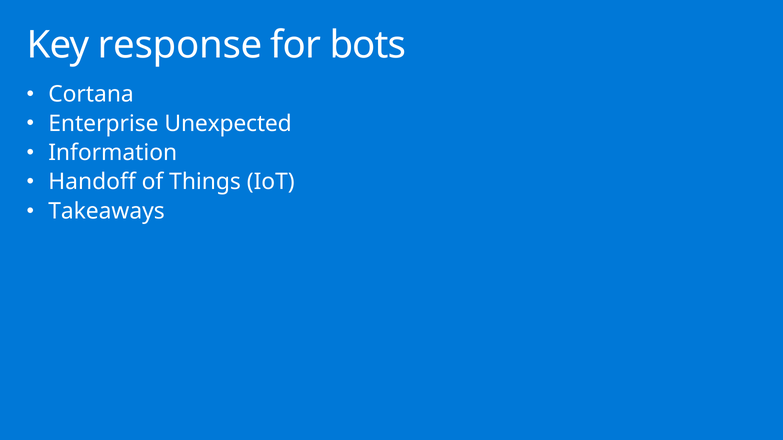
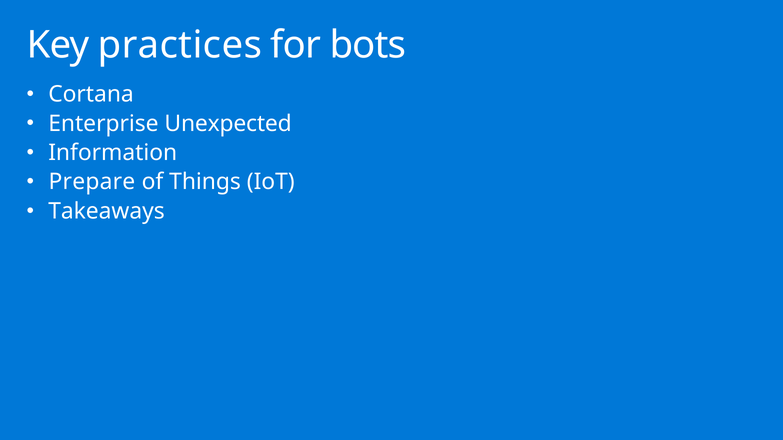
response: response -> practices
Handoff: Handoff -> Prepare
